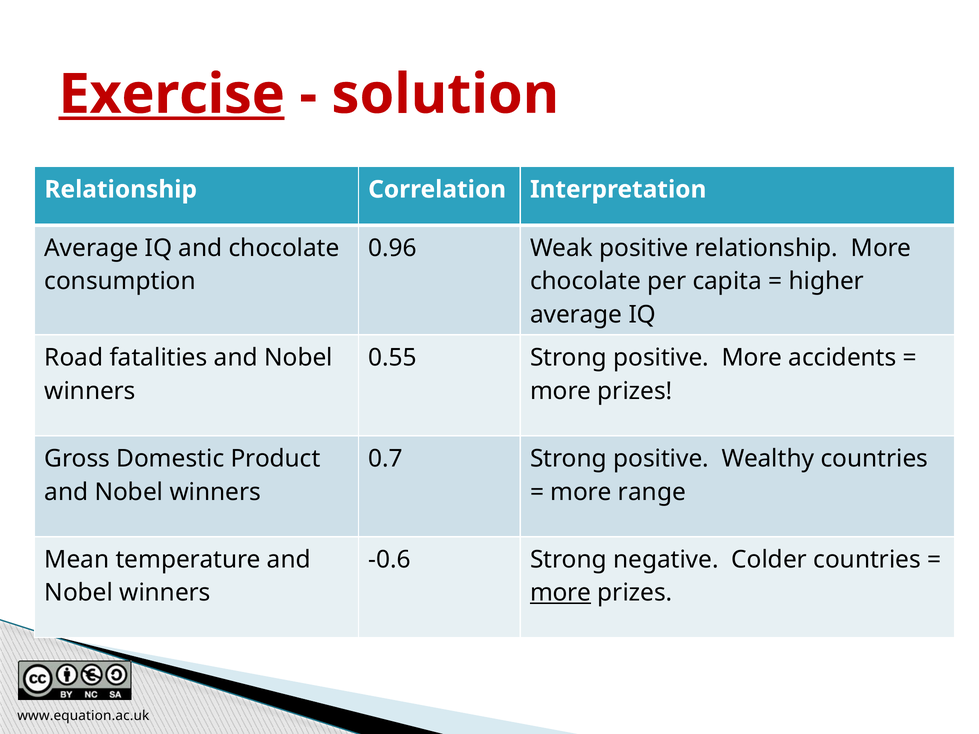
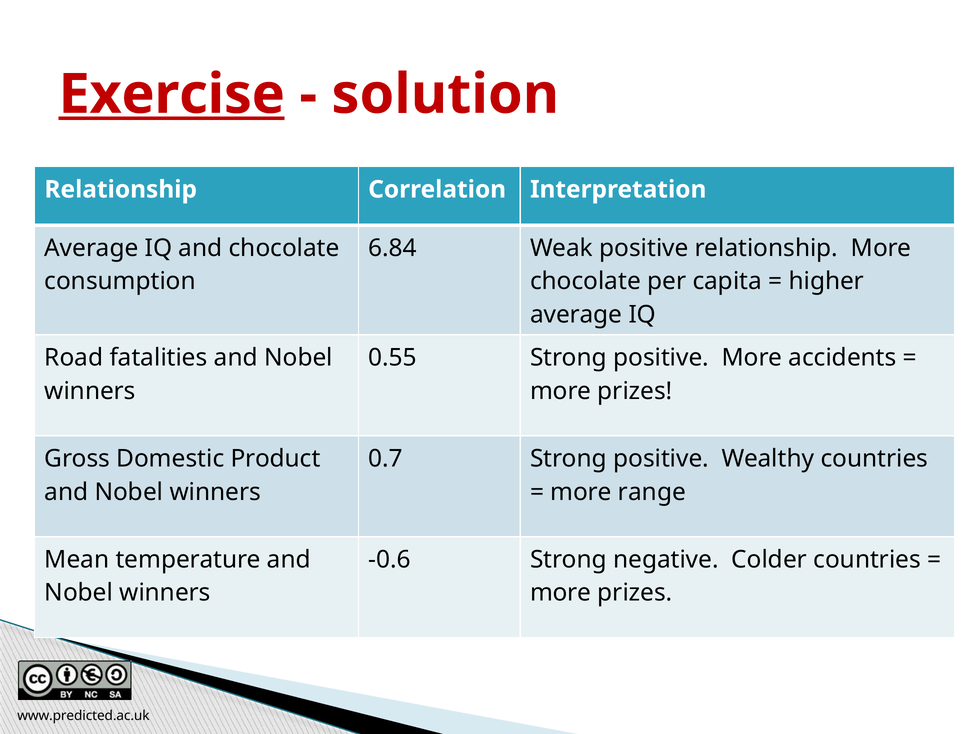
0.96: 0.96 -> 6.84
more at (561, 593) underline: present -> none
www.equation.ac.uk: www.equation.ac.uk -> www.predicted.ac.uk
